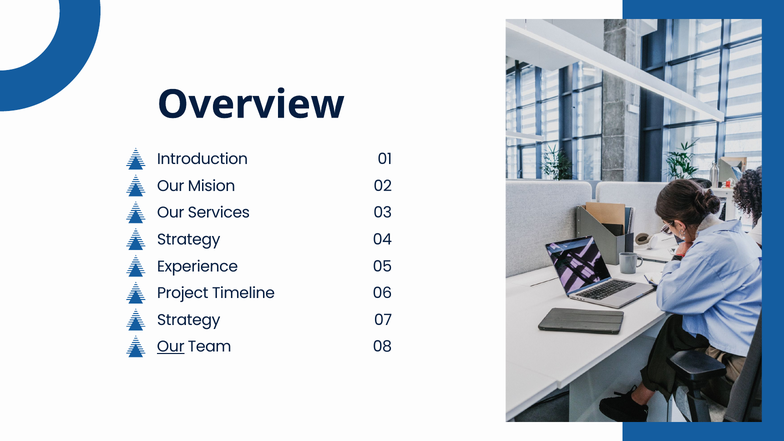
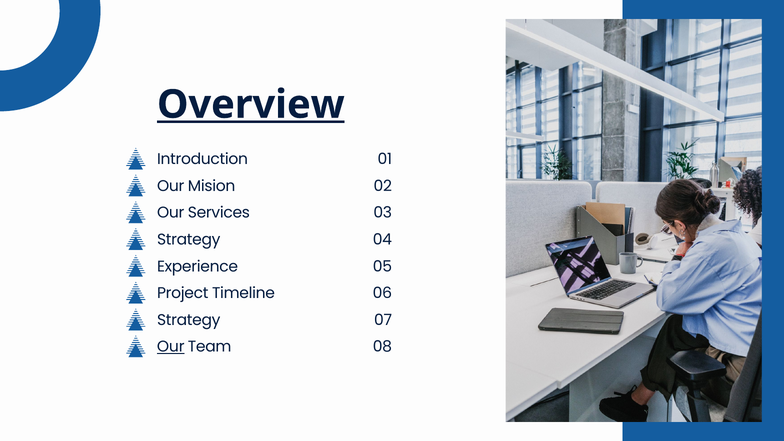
Overview underline: none -> present
